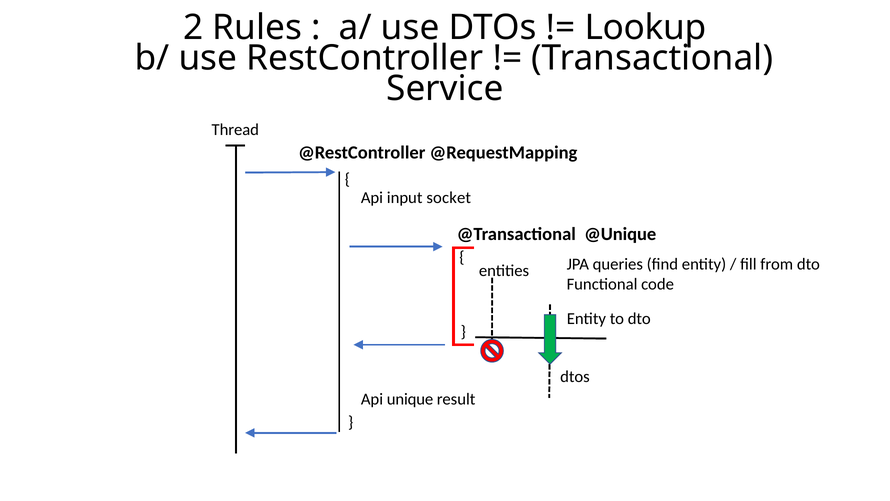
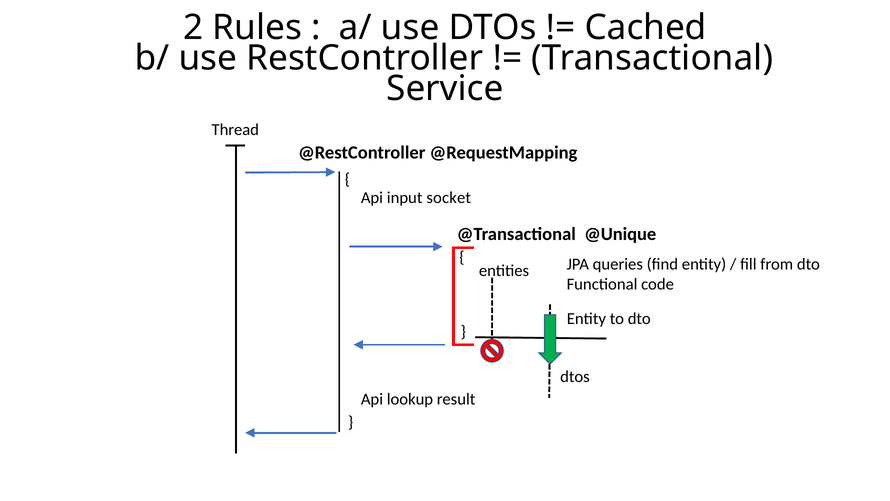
Lookup: Lookup -> Cached
unique: unique -> lookup
